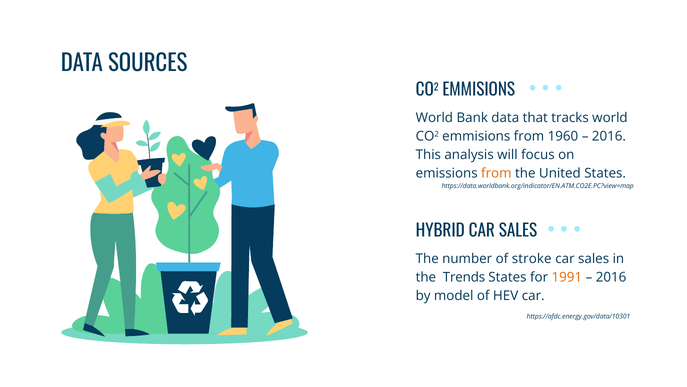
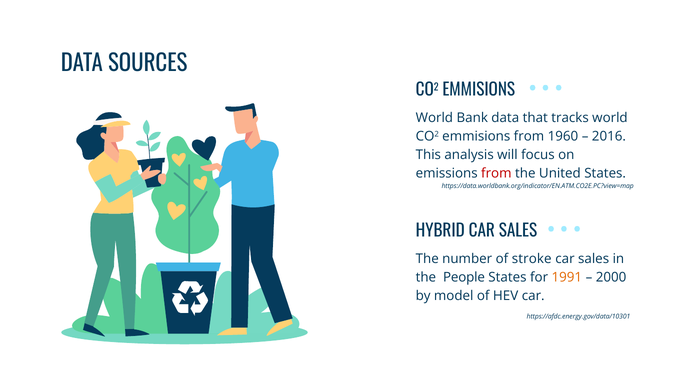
from at (496, 173) colour: orange -> red
Trends: Trends -> People
2016 at (611, 277): 2016 -> 2000
